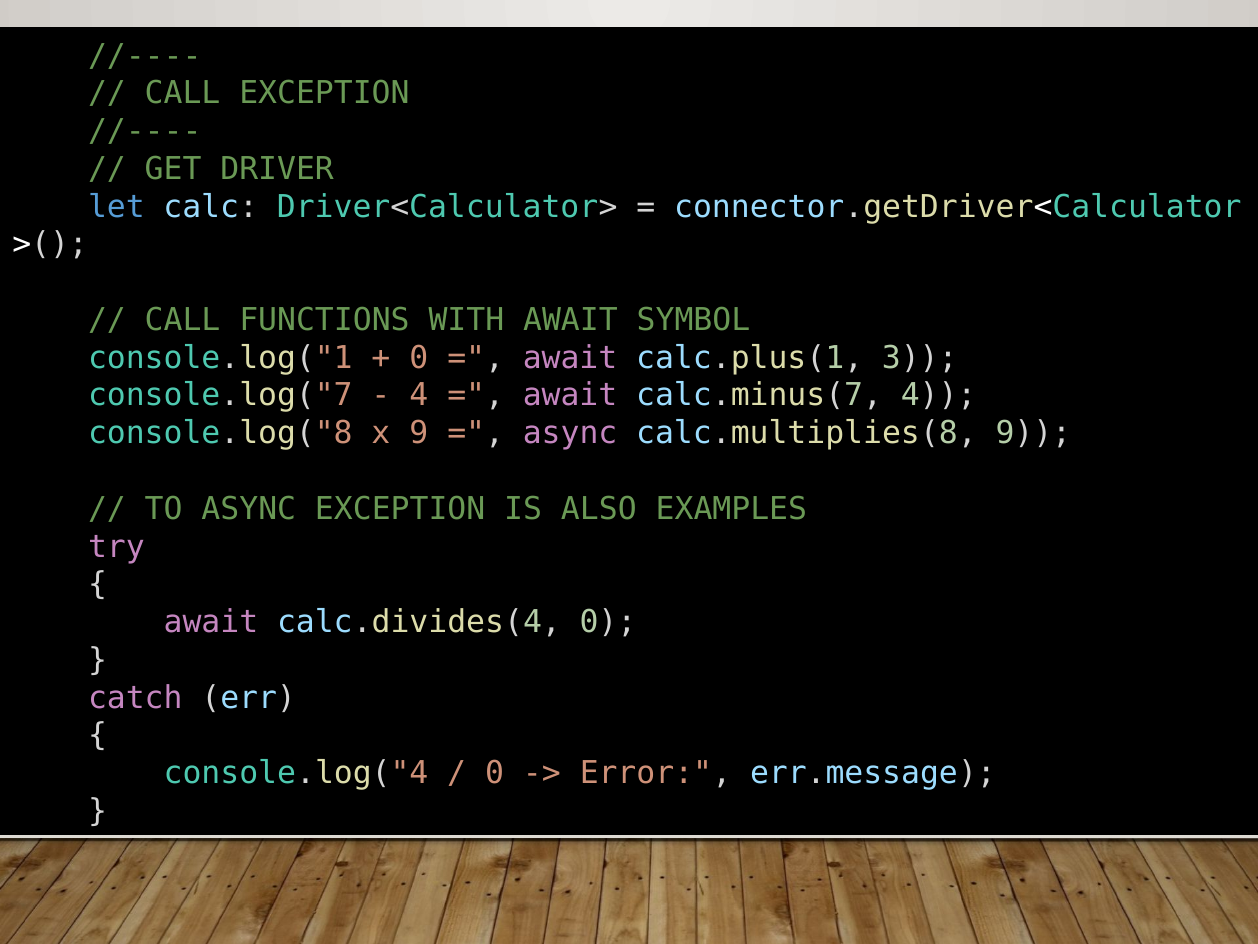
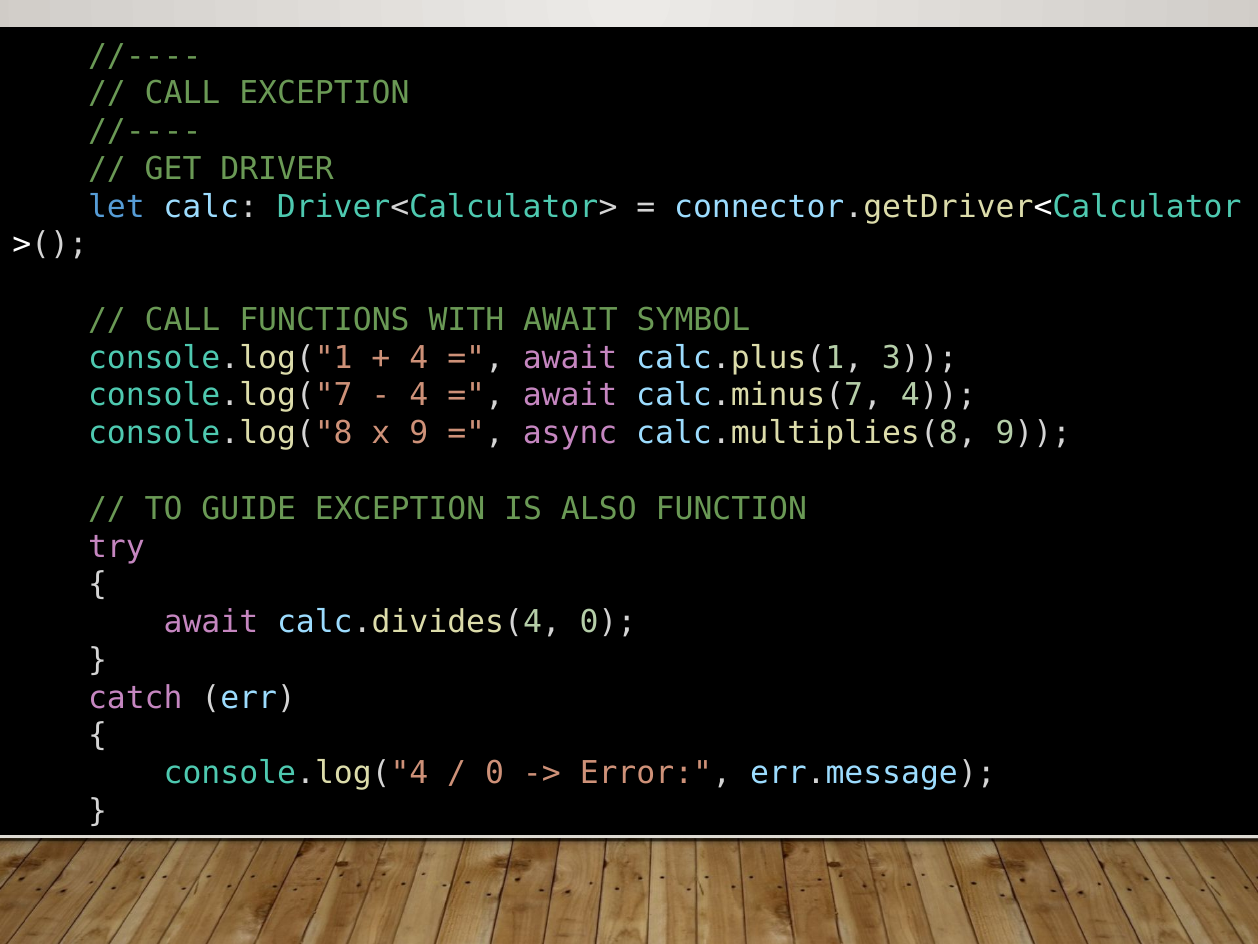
0 at (419, 358): 0 -> 4
TO ASYNC: ASYNC -> GUIDE
EXAMPLES: EXAMPLES -> FUNCTION
